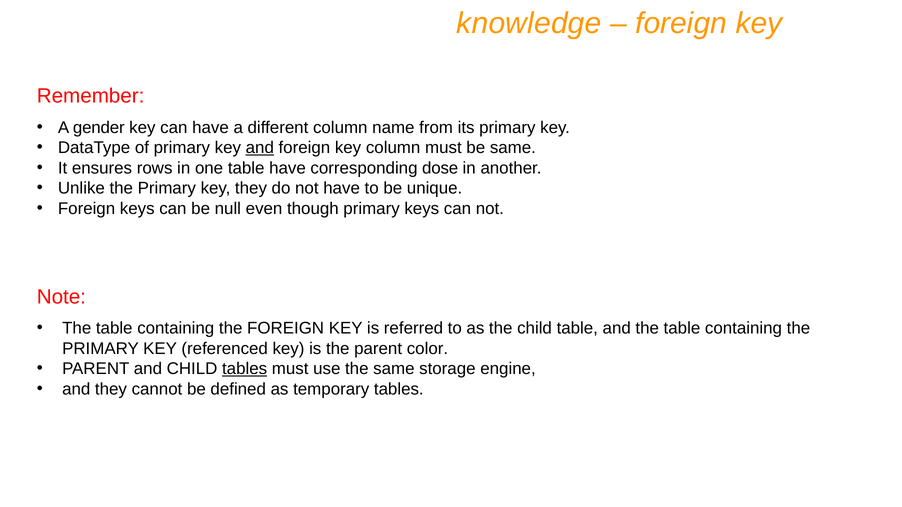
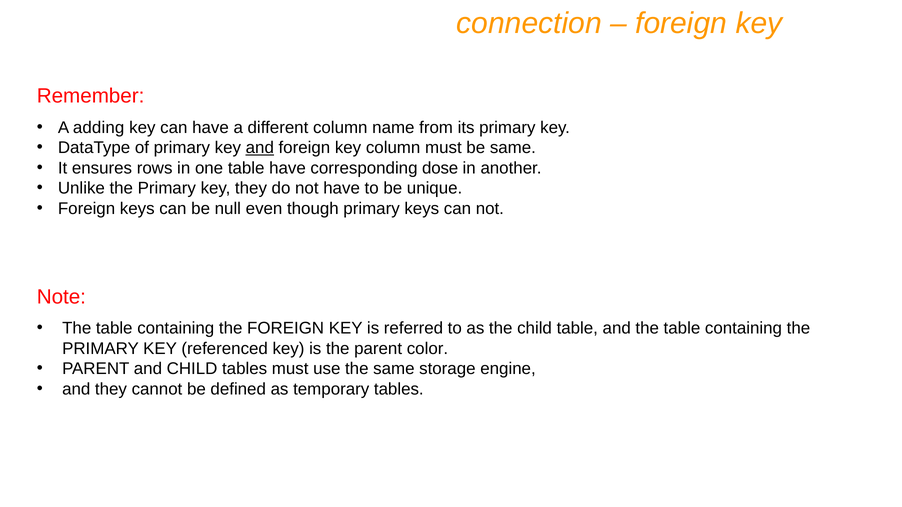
knowledge: knowledge -> connection
gender: gender -> adding
tables at (245, 369) underline: present -> none
